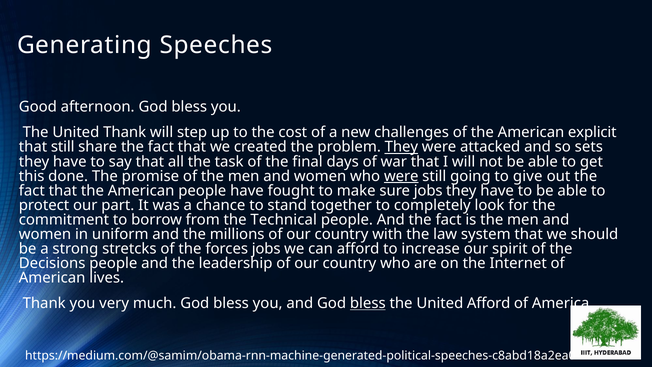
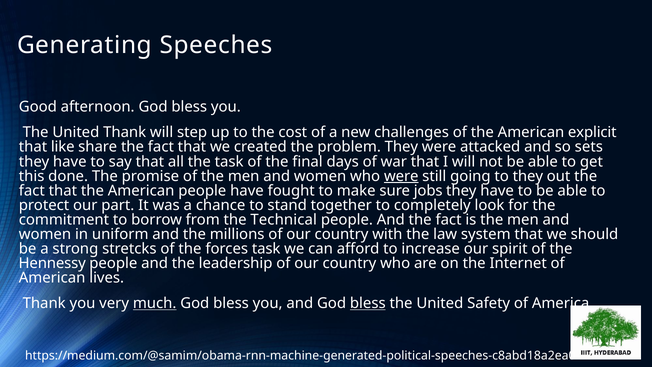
that still: still -> like
They at (401, 147) underline: present -> none
to give: give -> they
forces jobs: jobs -> task
Decisions: Decisions -> Hennessy
much underline: none -> present
United Afford: Afford -> Safety
